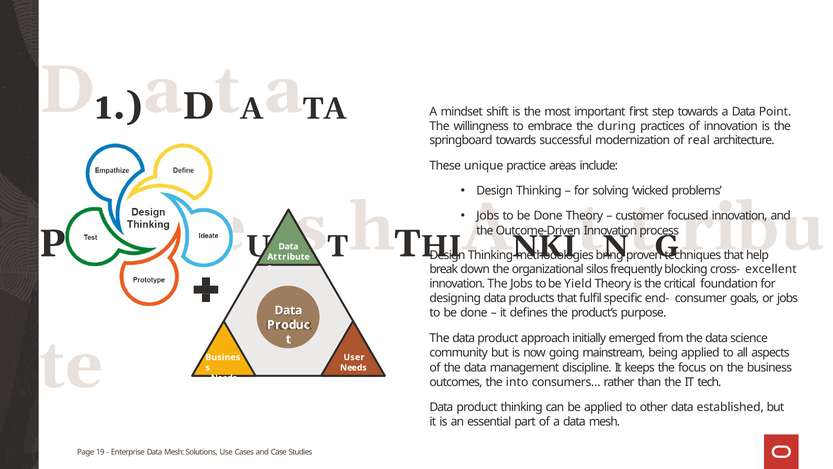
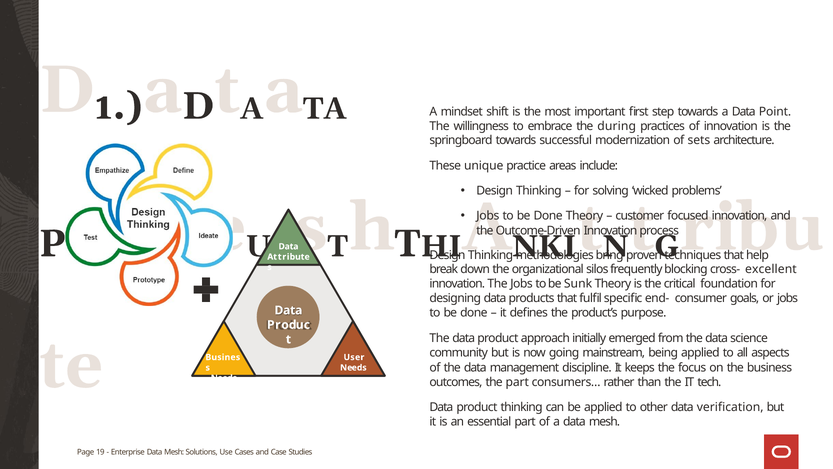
real: real -> sets
Yield: Yield -> Sunk
the into: into -> part
established: established -> verification
